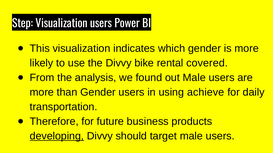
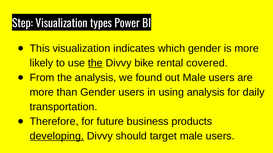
Visualization users: users -> types
the at (95, 63) underline: none -> present
using achieve: achieve -> analysis
